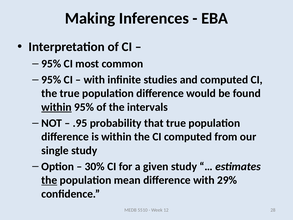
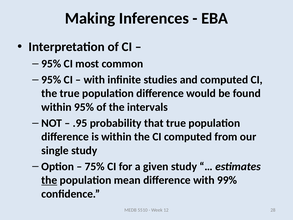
within at (56, 107) underline: present -> none
30%: 30% -> 75%
29%: 29% -> 99%
